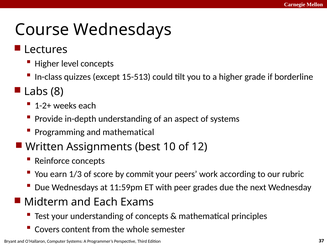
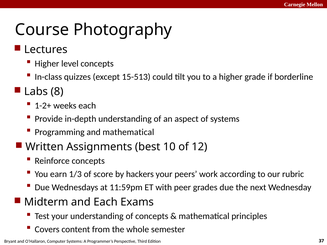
Course Wednesdays: Wednesdays -> Photography
commit: commit -> hackers
